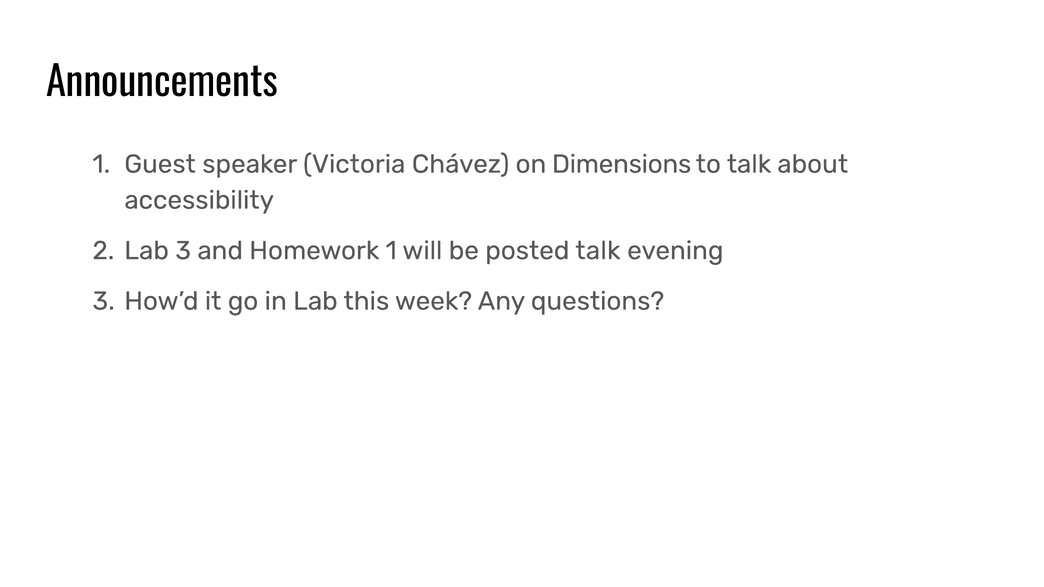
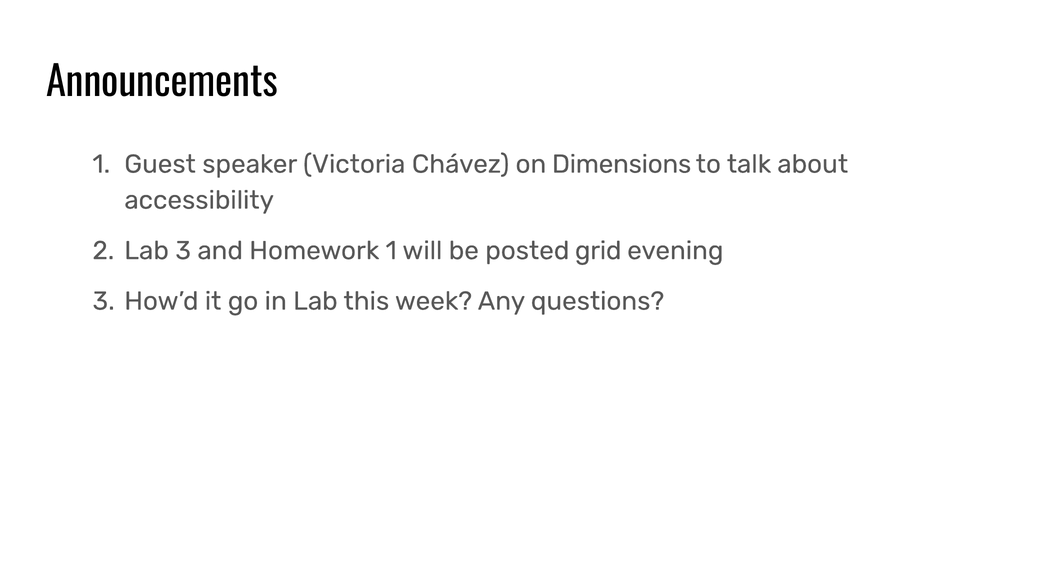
posted talk: talk -> grid
